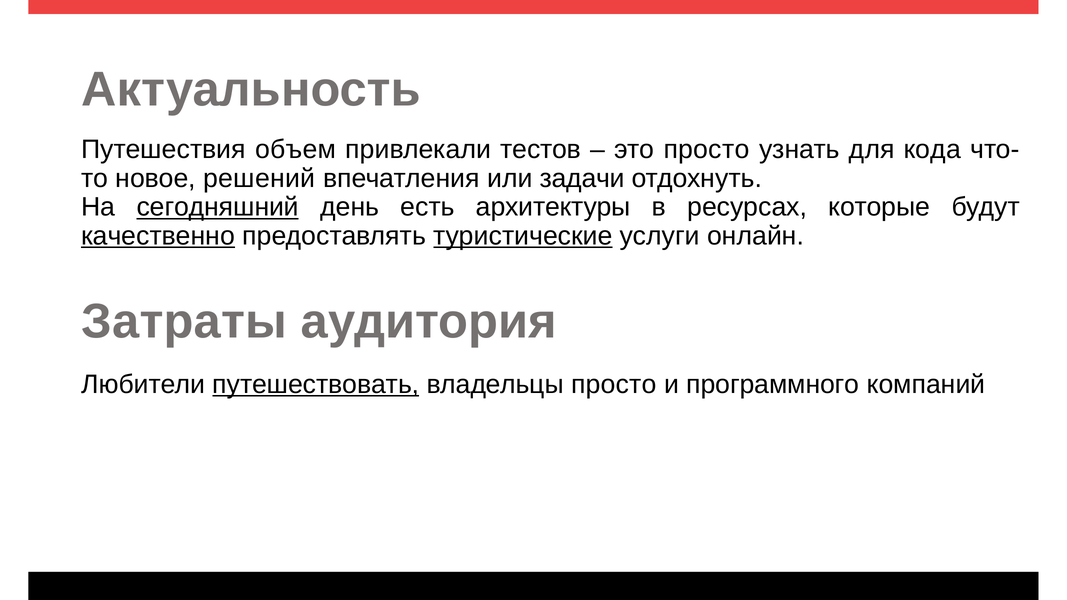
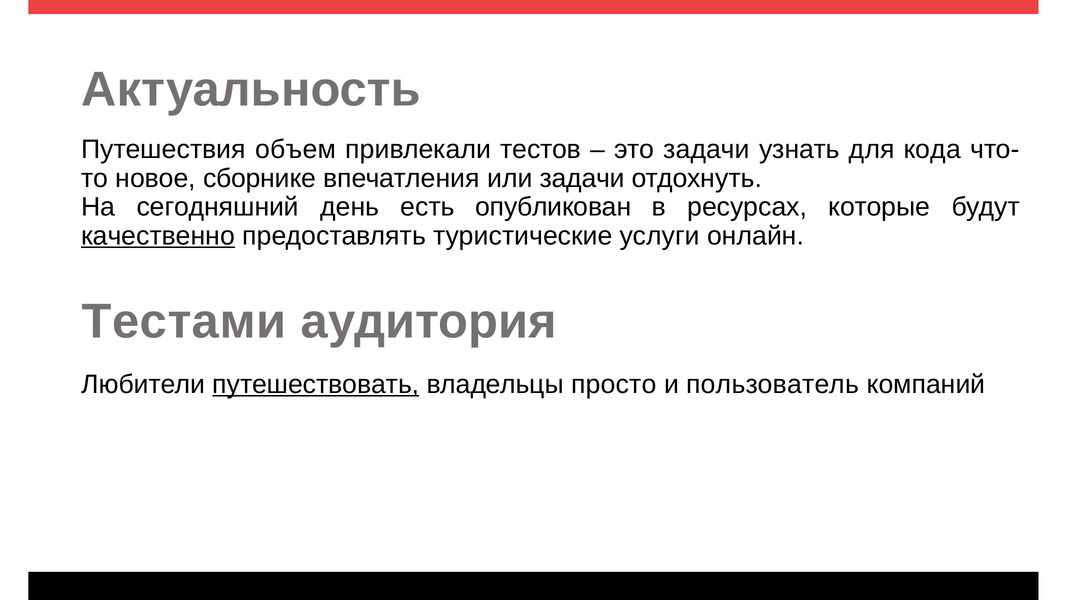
это просто: просто -> задачи
решений: решений -> сборнике
сегодняшний underline: present -> none
архитектуры: архитектуры -> опубликован
туристические underline: present -> none
Затраты: Затраты -> Тестами
программного: программного -> пользователь
